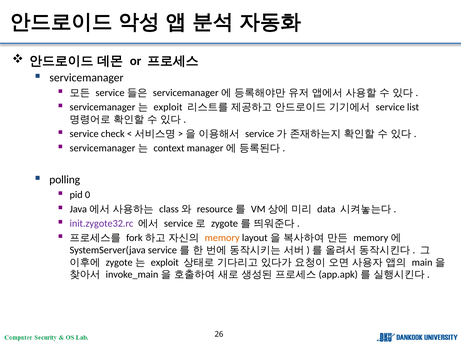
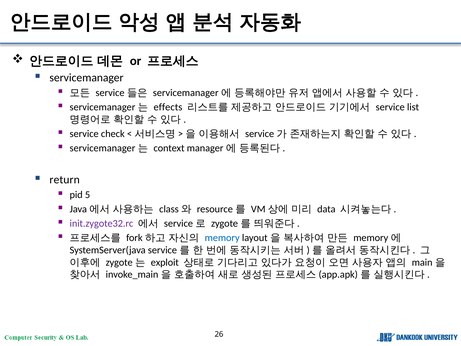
exploit at (168, 107): exploit -> effects
polling: polling -> return
0: 0 -> 5
memory colour: orange -> blue
